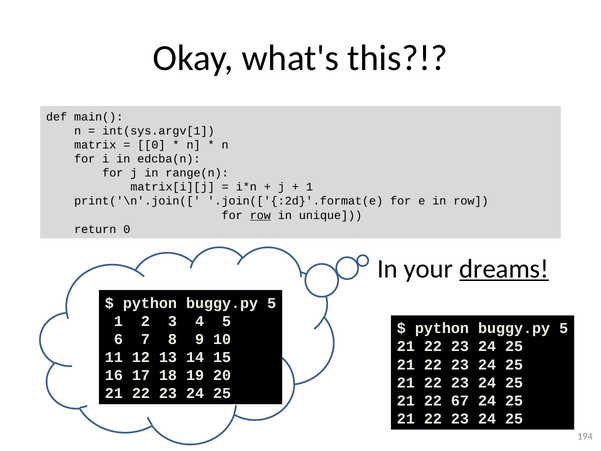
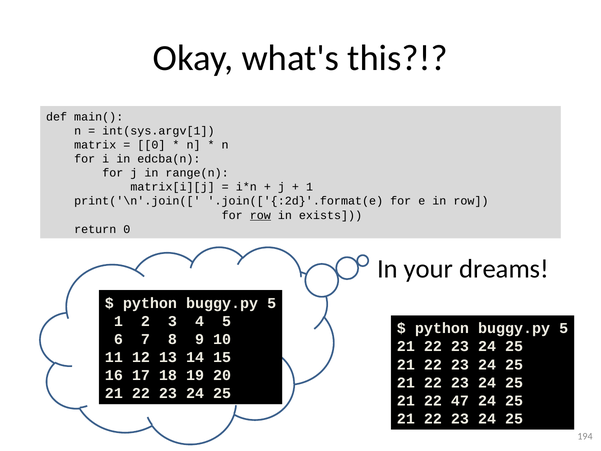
unique: unique -> exists
dreams underline: present -> none
67: 67 -> 47
